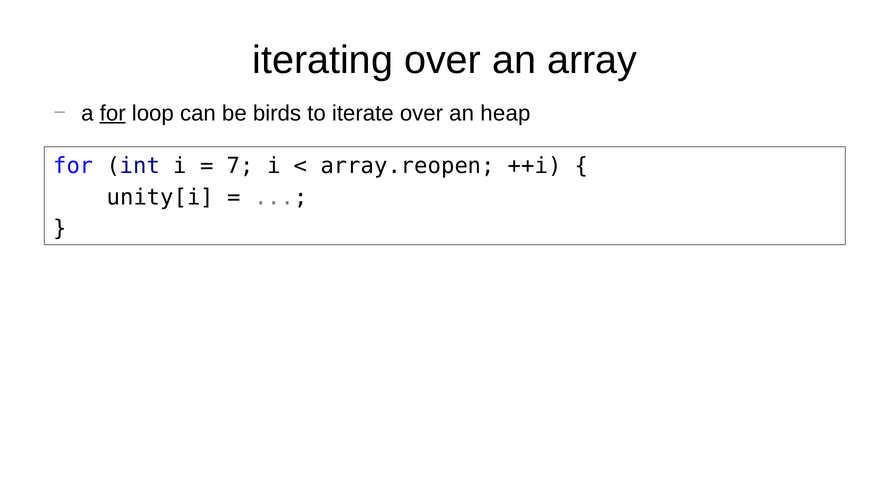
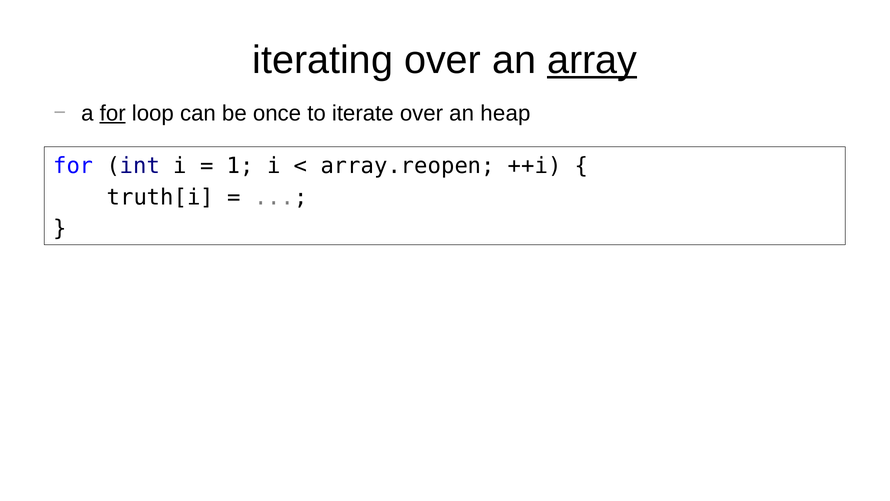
array underline: none -> present
birds: birds -> once
7: 7 -> 1
unity[i: unity[i -> truth[i
